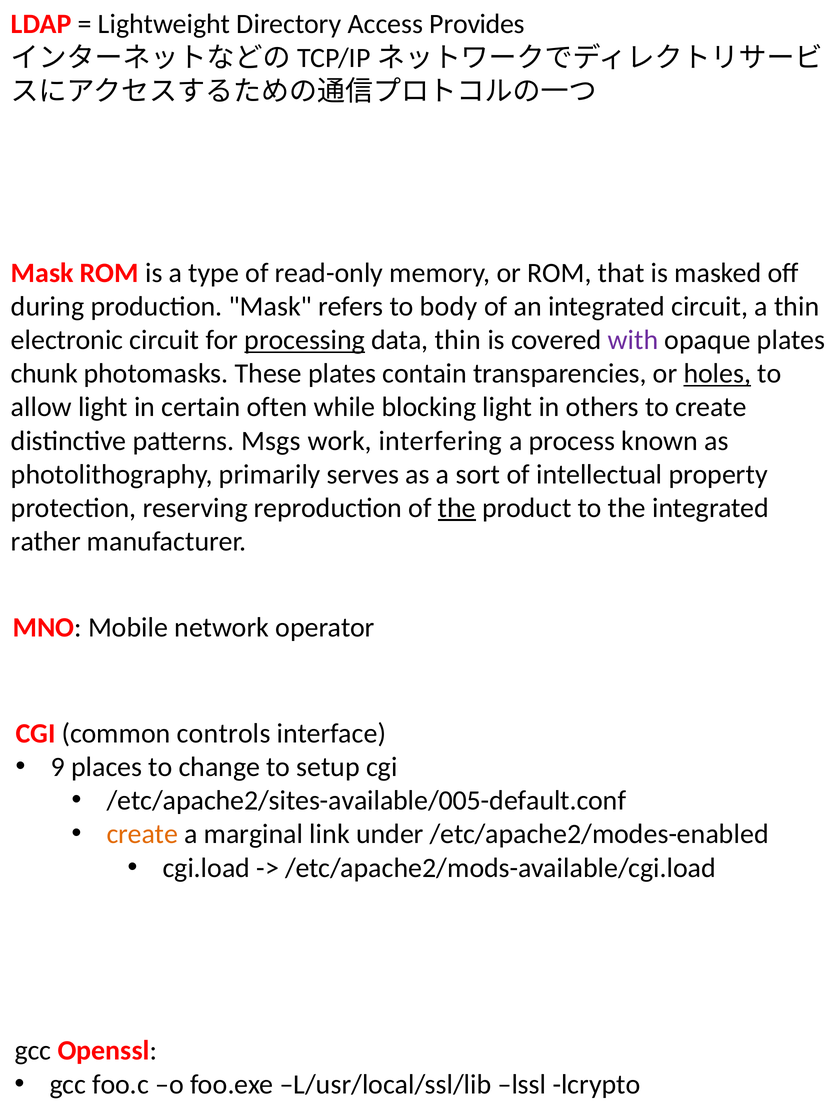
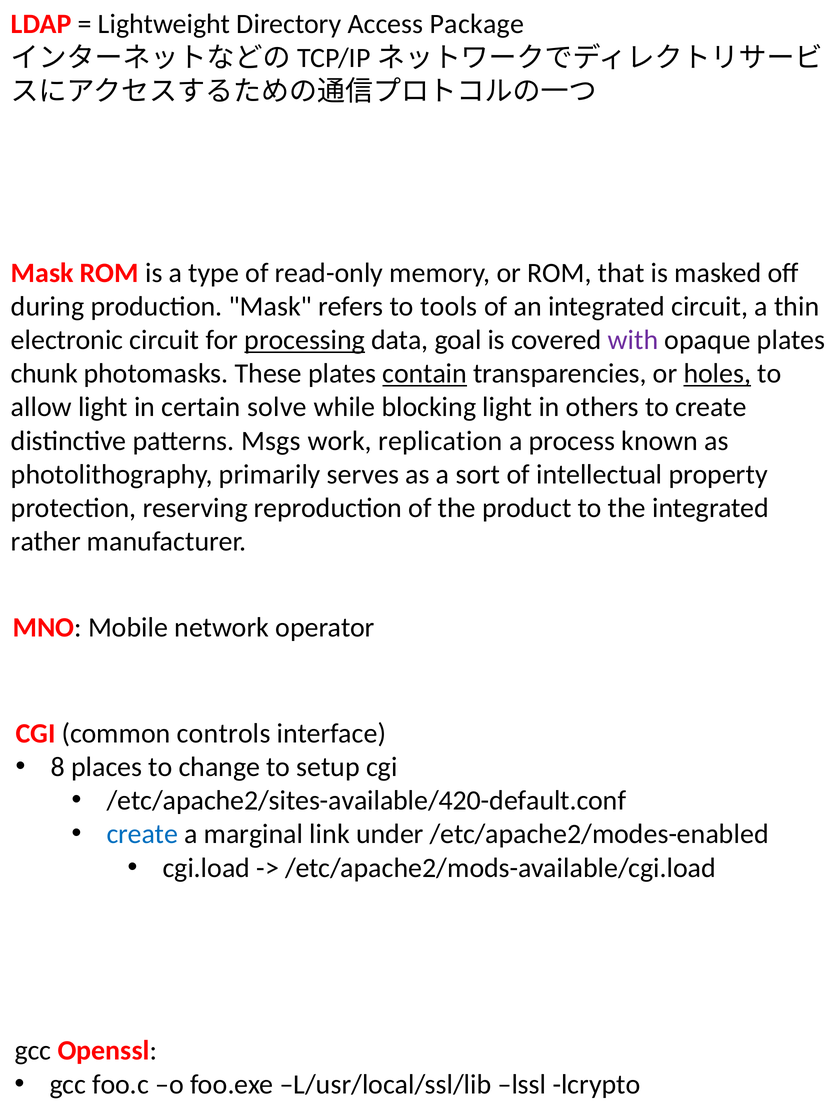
Provides: Provides -> Package
body: body -> tools
data thin: thin -> goal
contain underline: none -> present
often: often -> solve
interfering: interfering -> replication
the at (457, 508) underline: present -> none
9: 9 -> 8
/etc/apache2/sites-available/005-default.conf: /etc/apache2/sites-available/005-default.conf -> /etc/apache2/sites-available/420-default.conf
create at (142, 834) colour: orange -> blue
